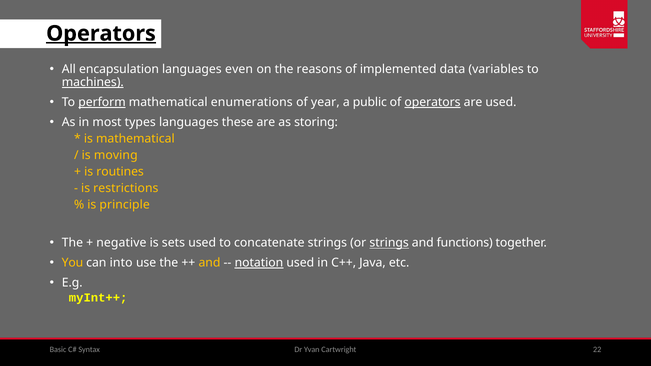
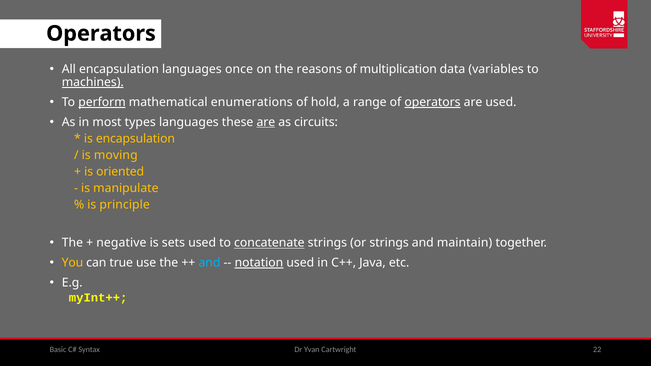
Operators at (101, 34) underline: present -> none
even: even -> once
implemented: implemented -> multiplication
year: year -> hold
public: public -> range
are at (266, 122) underline: none -> present
storing: storing -> circuits
is mathematical: mathematical -> encapsulation
routines: routines -> oriented
restrictions: restrictions -> manipulate
concatenate underline: none -> present
strings at (389, 243) underline: present -> none
functions: functions -> maintain
into: into -> true
and at (209, 263) colour: yellow -> light blue
